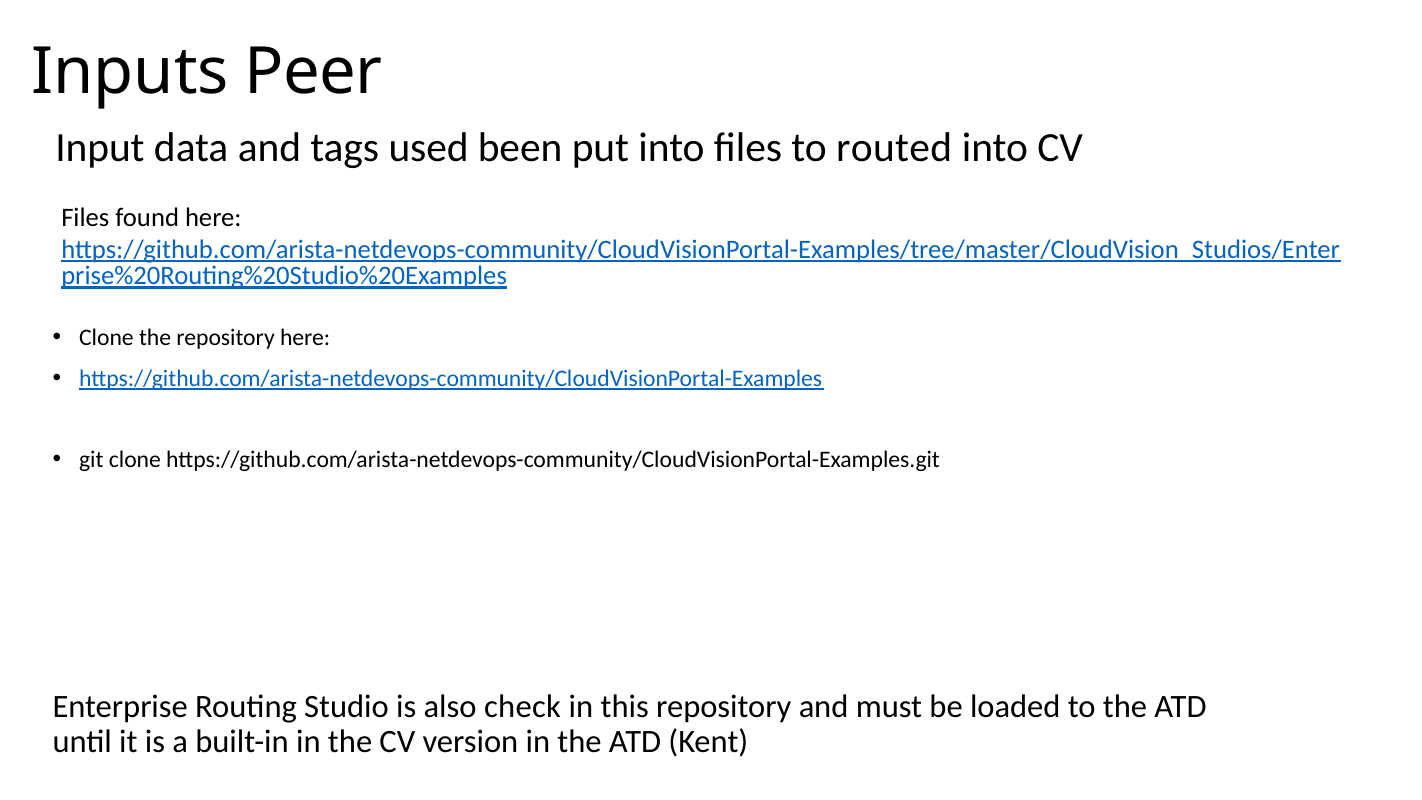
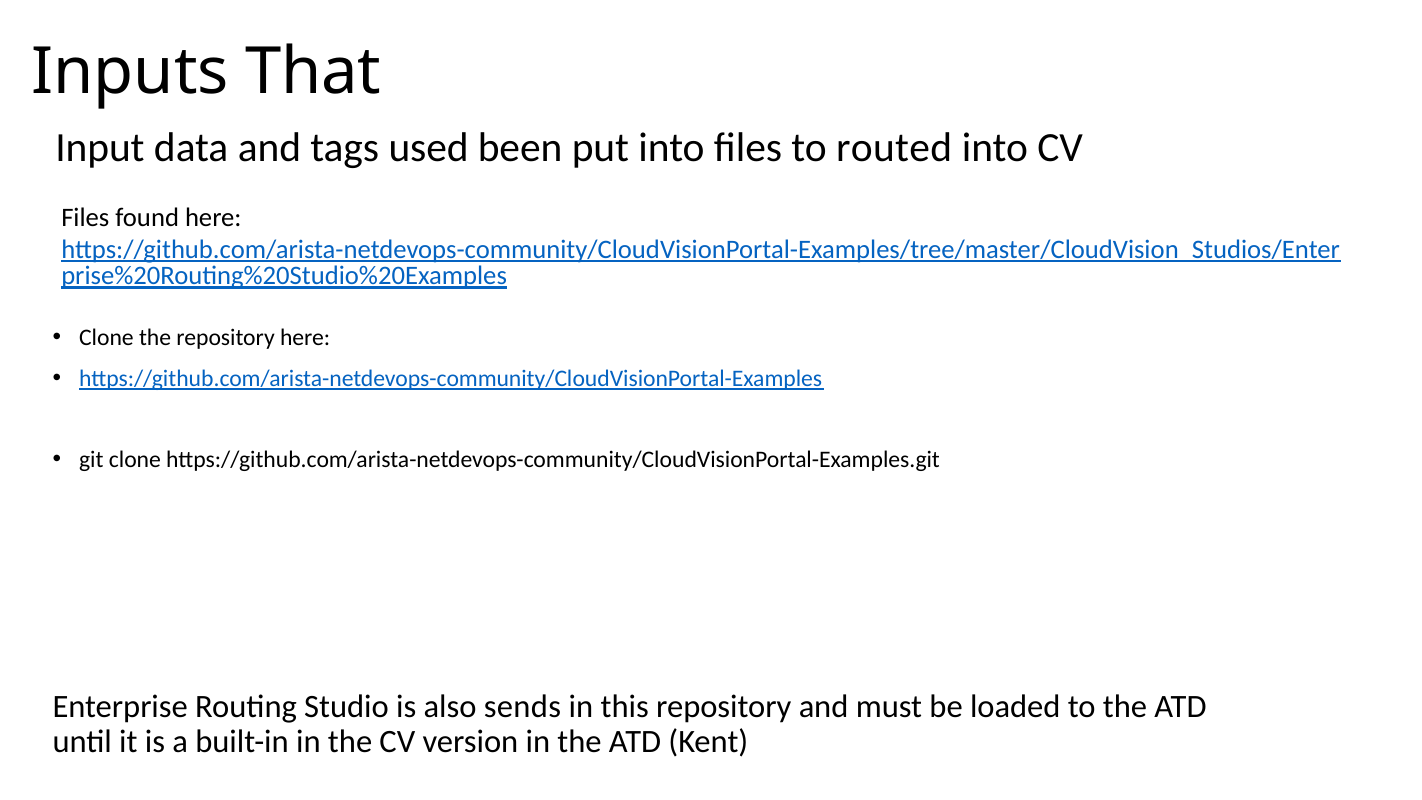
Peer: Peer -> That
check: check -> sends
